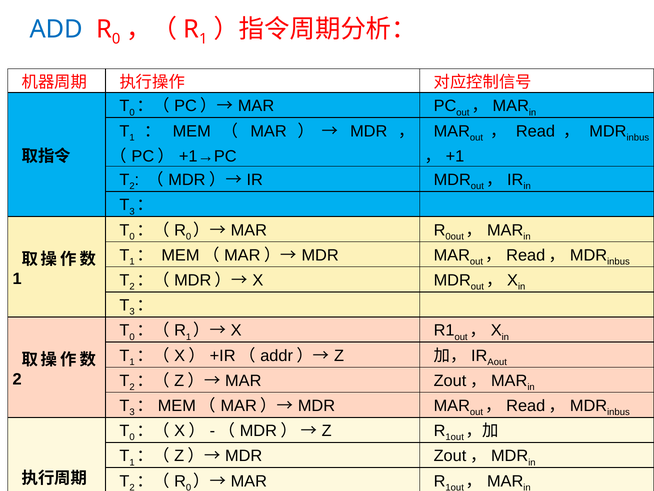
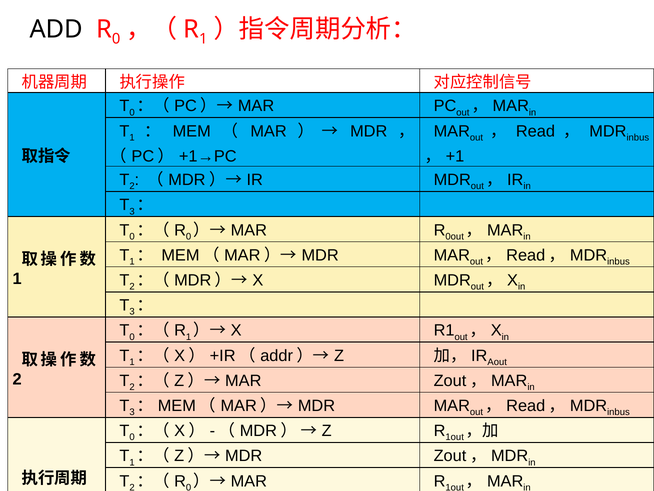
ADD colour: blue -> black
